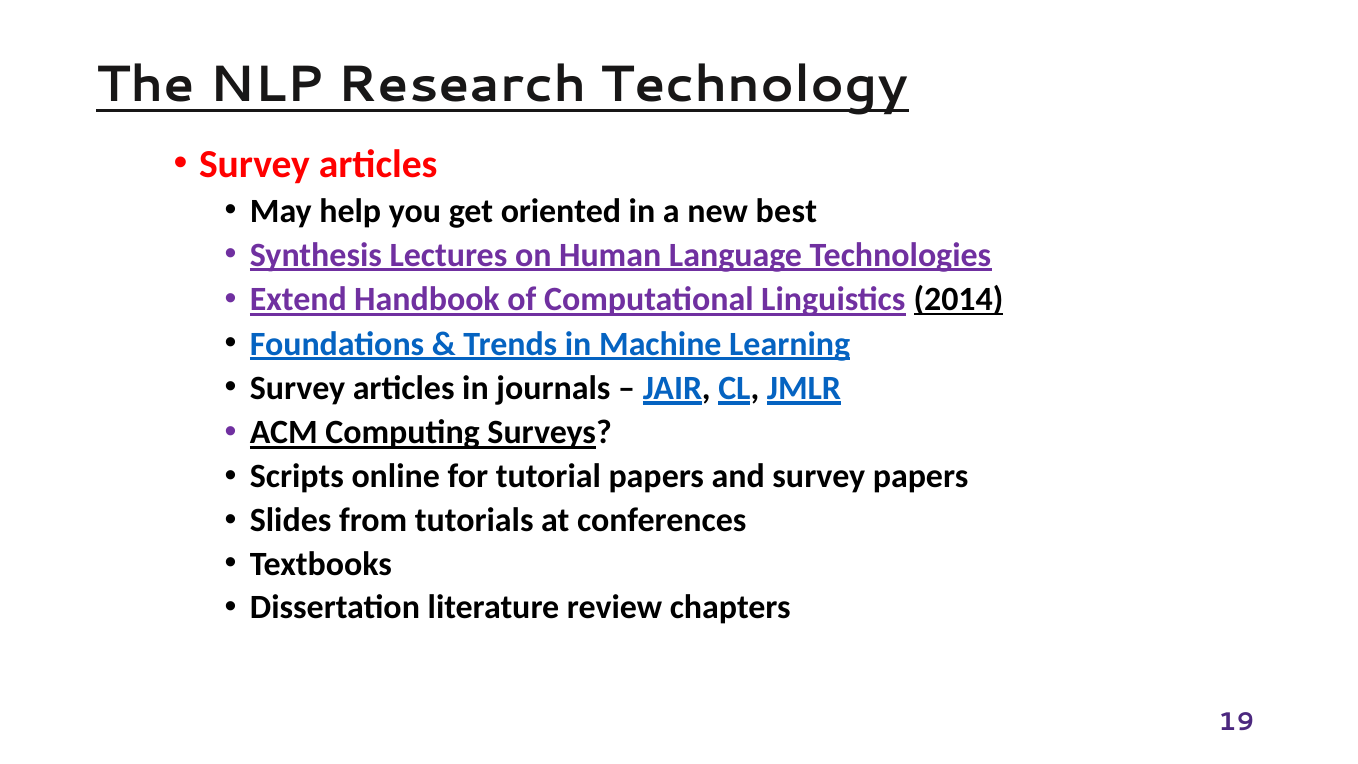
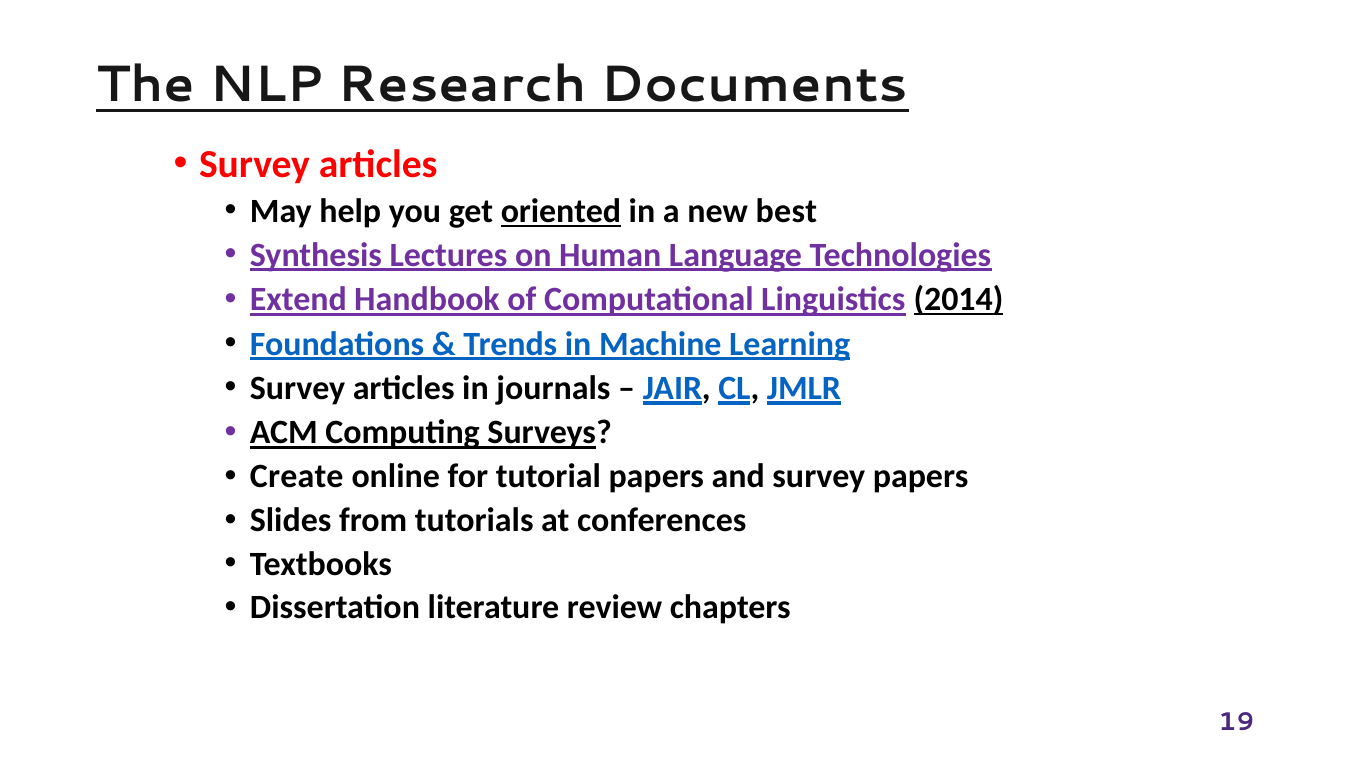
Technology: Technology -> Documents
oriented underline: none -> present
Scripts: Scripts -> Create
